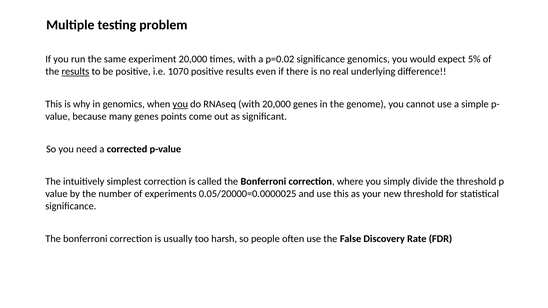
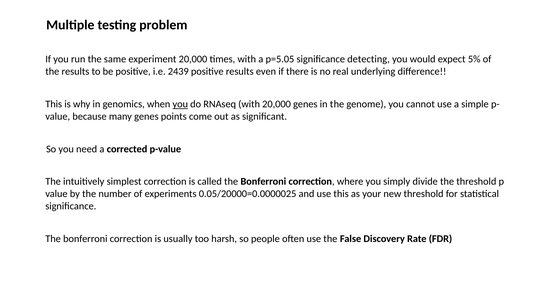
p=0.02: p=0.02 -> p=5.05
significance genomics: genomics -> detecting
results at (75, 72) underline: present -> none
1070: 1070 -> 2439
